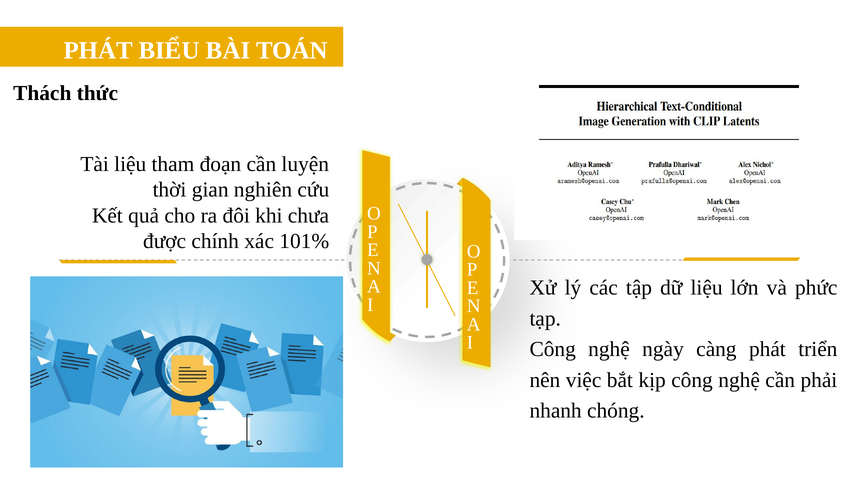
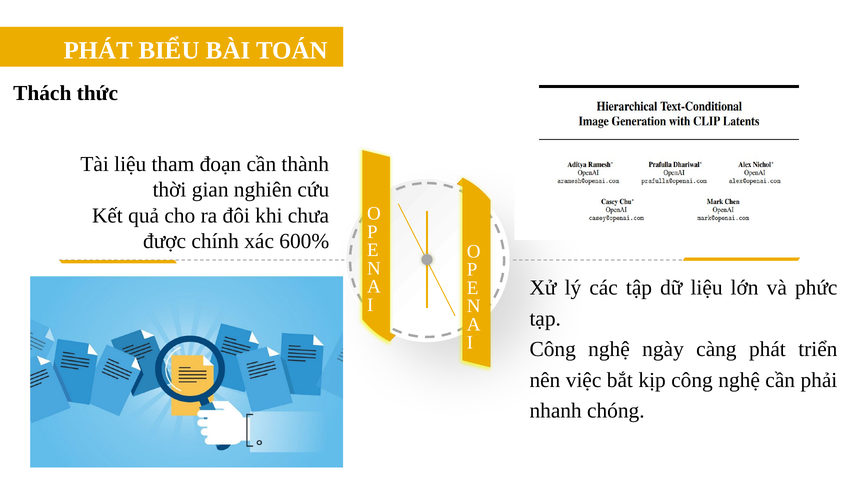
luyện: luyện -> thành
101%: 101% -> 600%
